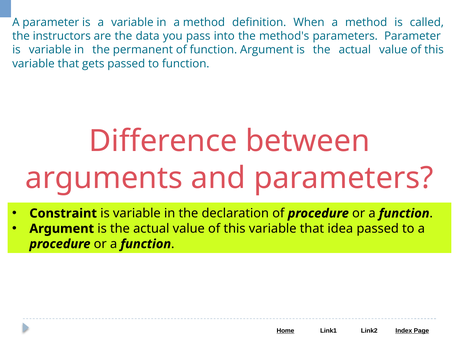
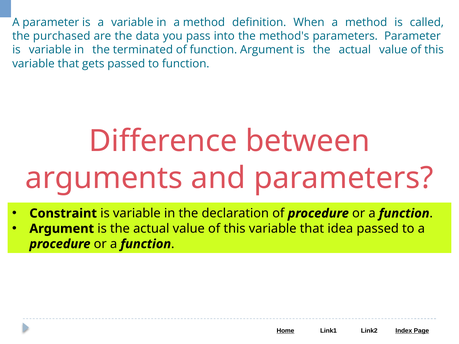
instructors: instructors -> purchased
permanent: permanent -> terminated
